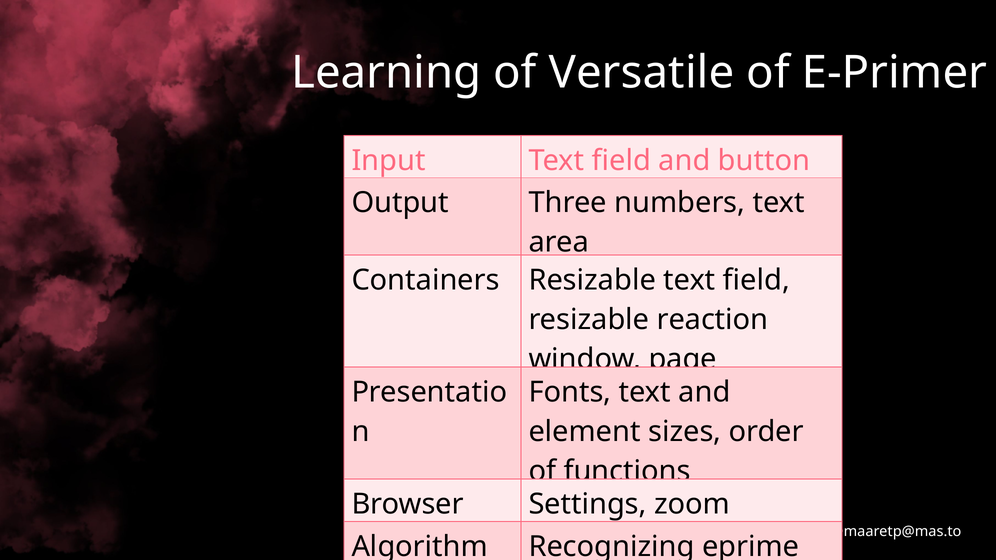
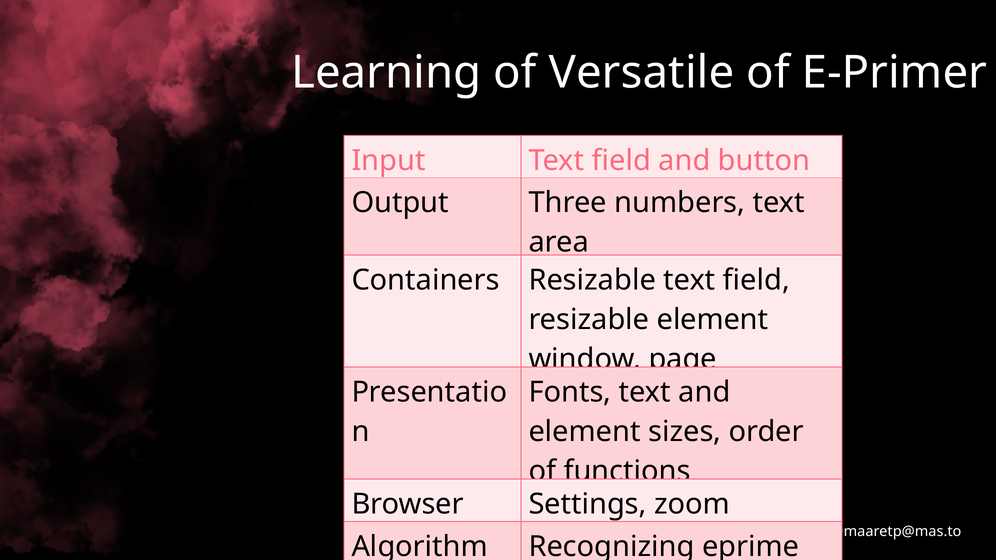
resizable reaction: reaction -> element
